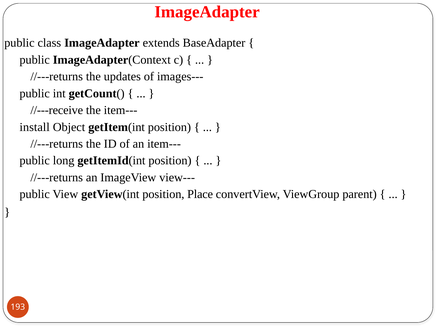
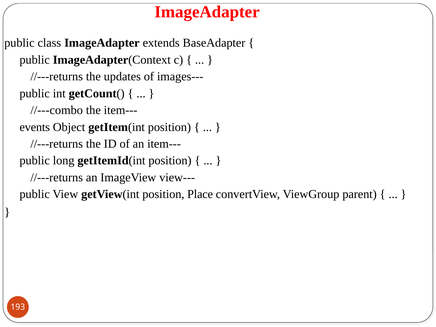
//---receive: //---receive -> //---combo
install: install -> events
